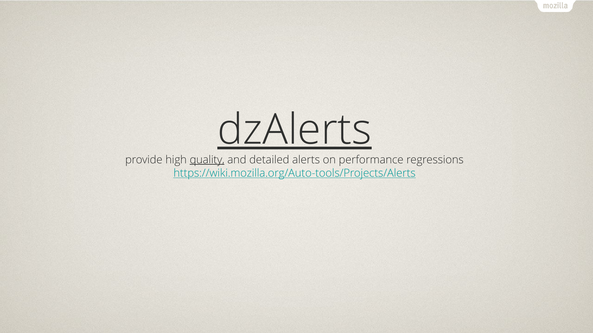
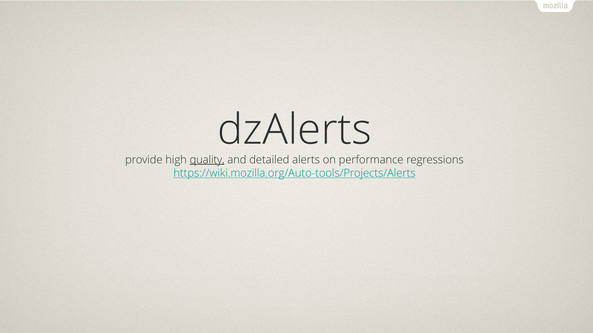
dzAlerts underline: present -> none
